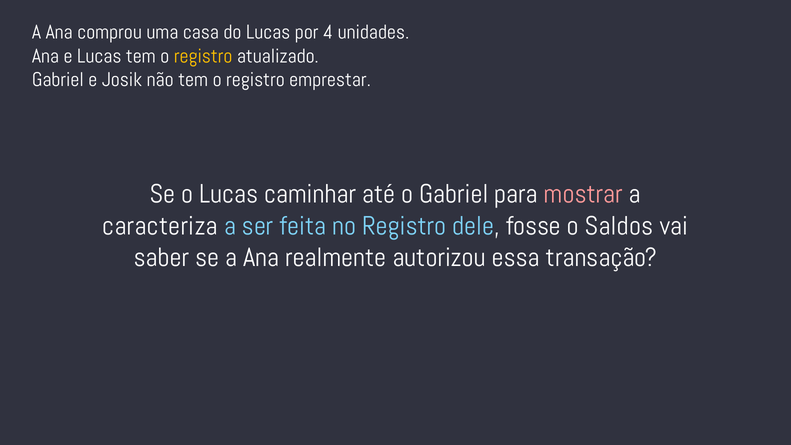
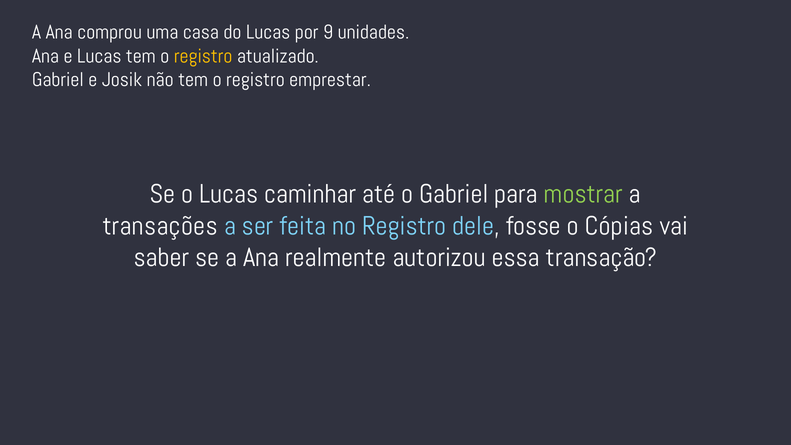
4: 4 -> 9
mostrar colour: pink -> light green
caracteriza: caracteriza -> transações
Saldos: Saldos -> Cópias
